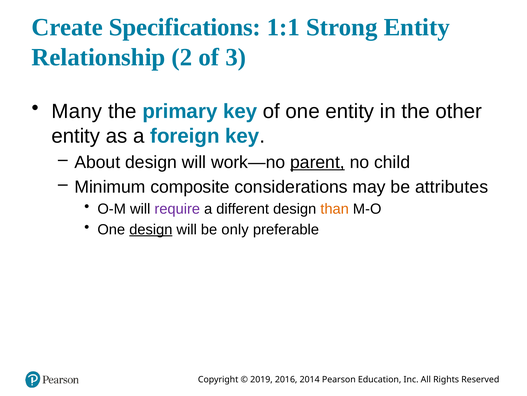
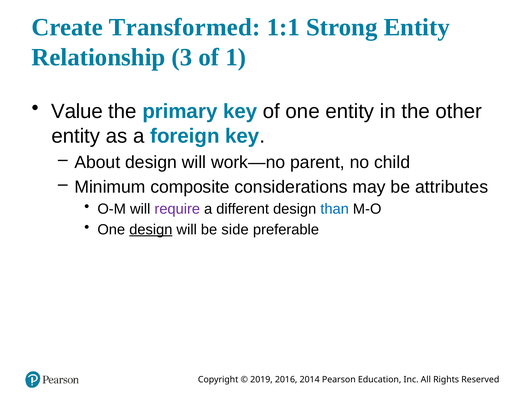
Specifications: Specifications -> Transformed
2: 2 -> 3
3: 3 -> 1
Many: Many -> Value
parent underline: present -> none
than colour: orange -> blue
only: only -> side
